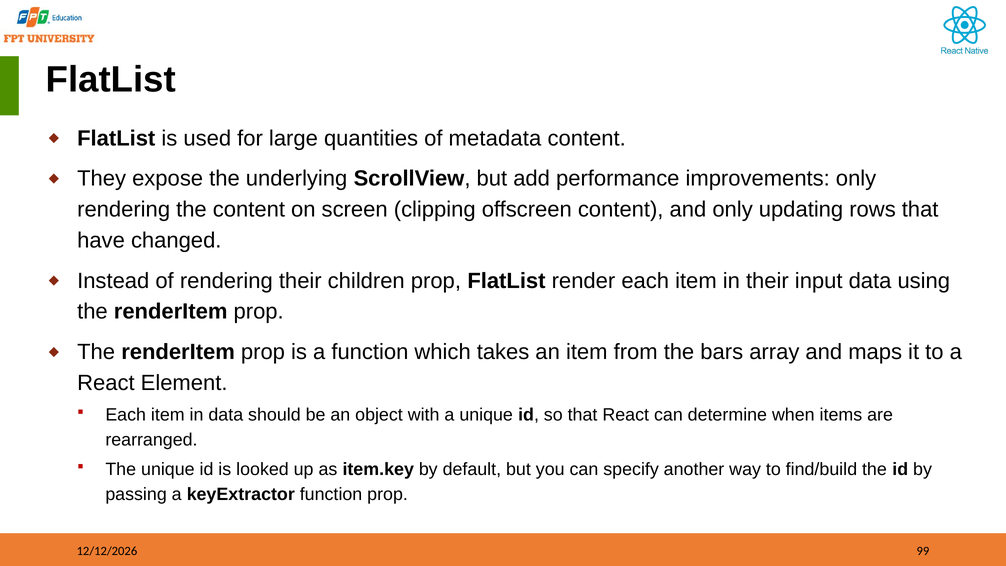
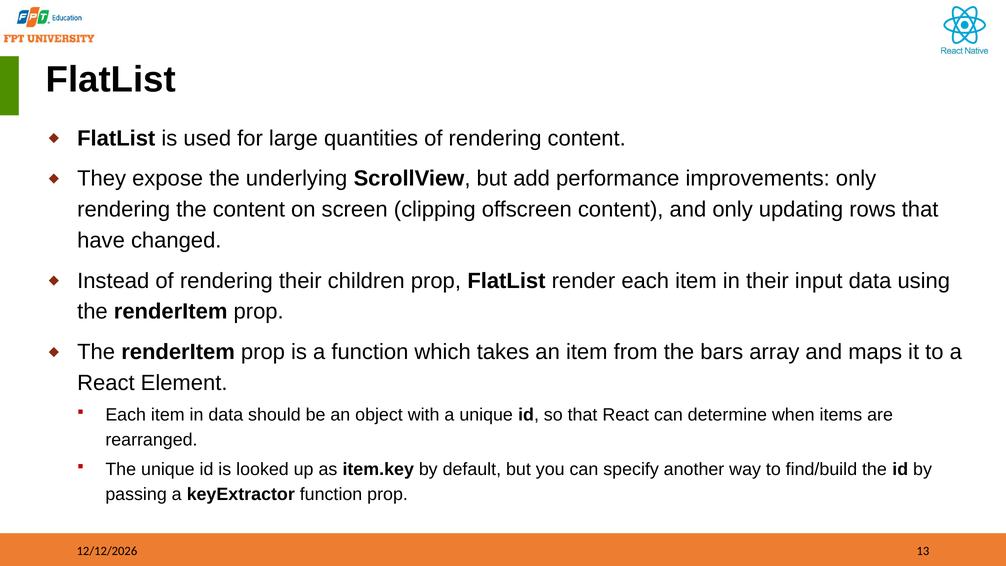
quantities of metadata: metadata -> rendering
99: 99 -> 13
